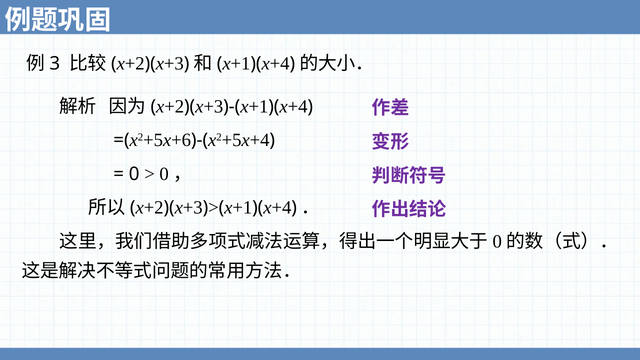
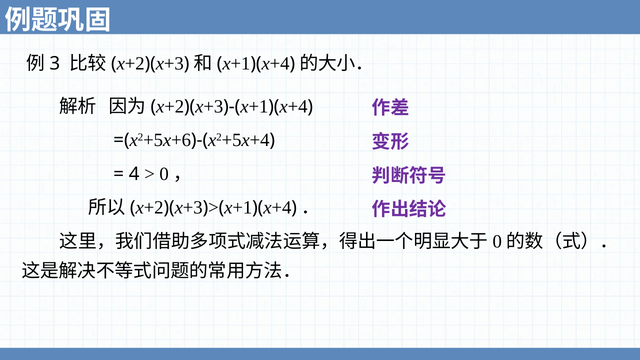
0 at (134, 174): 0 -> 4
